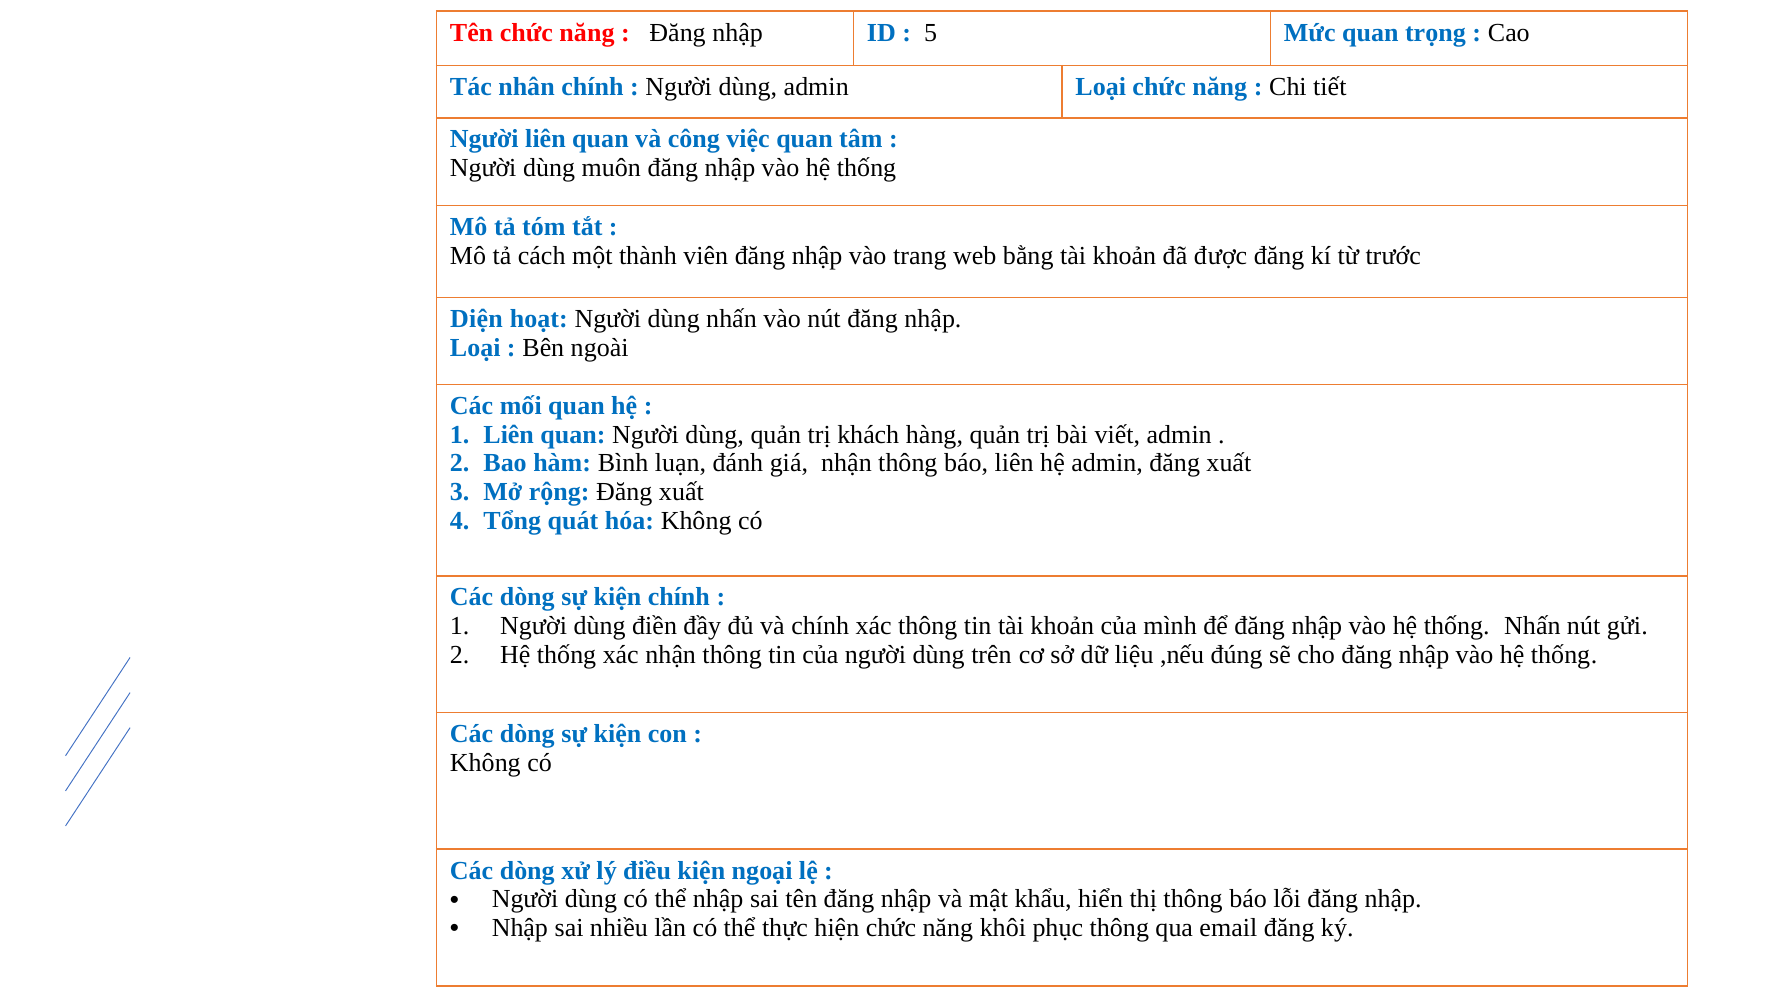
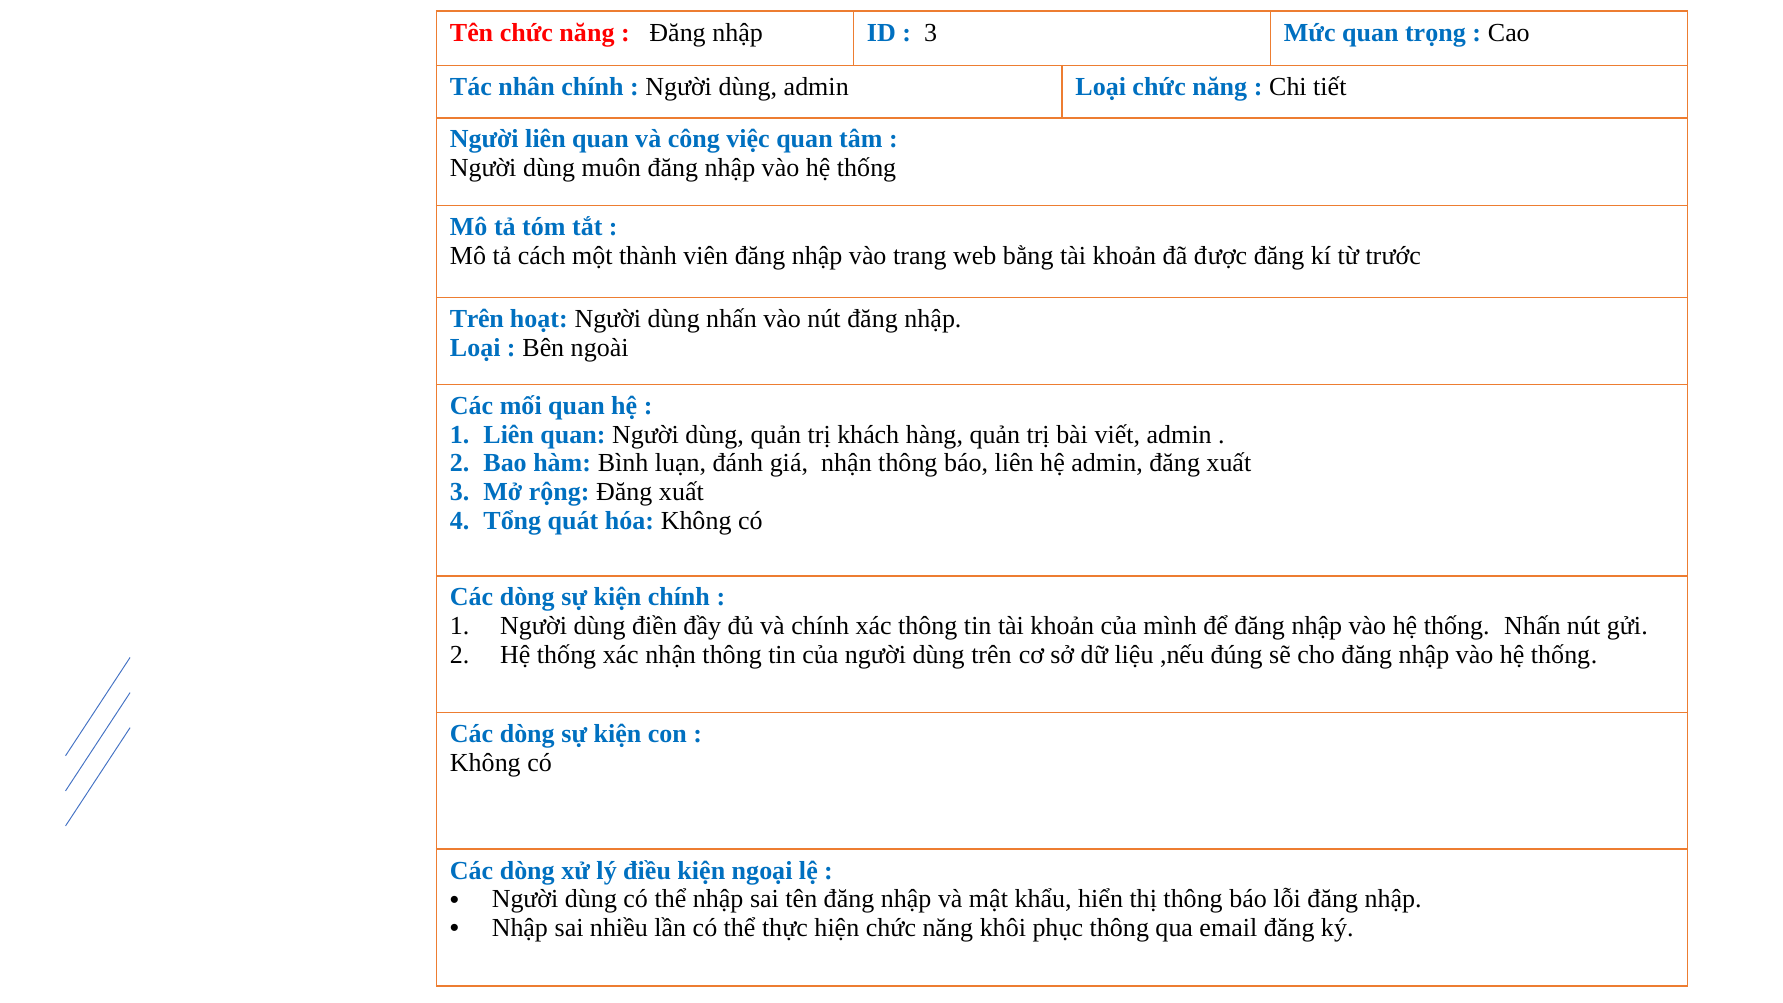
5 at (931, 33): 5 -> 3
Diện at (477, 319): Diện -> Trên
